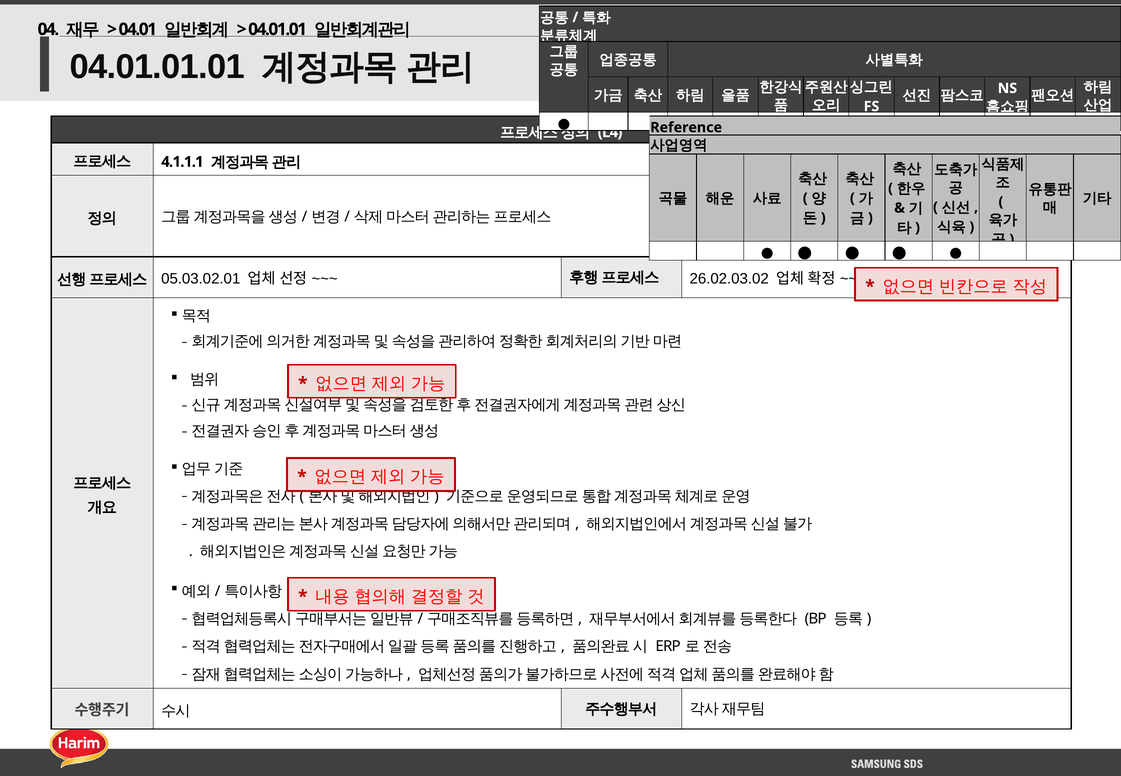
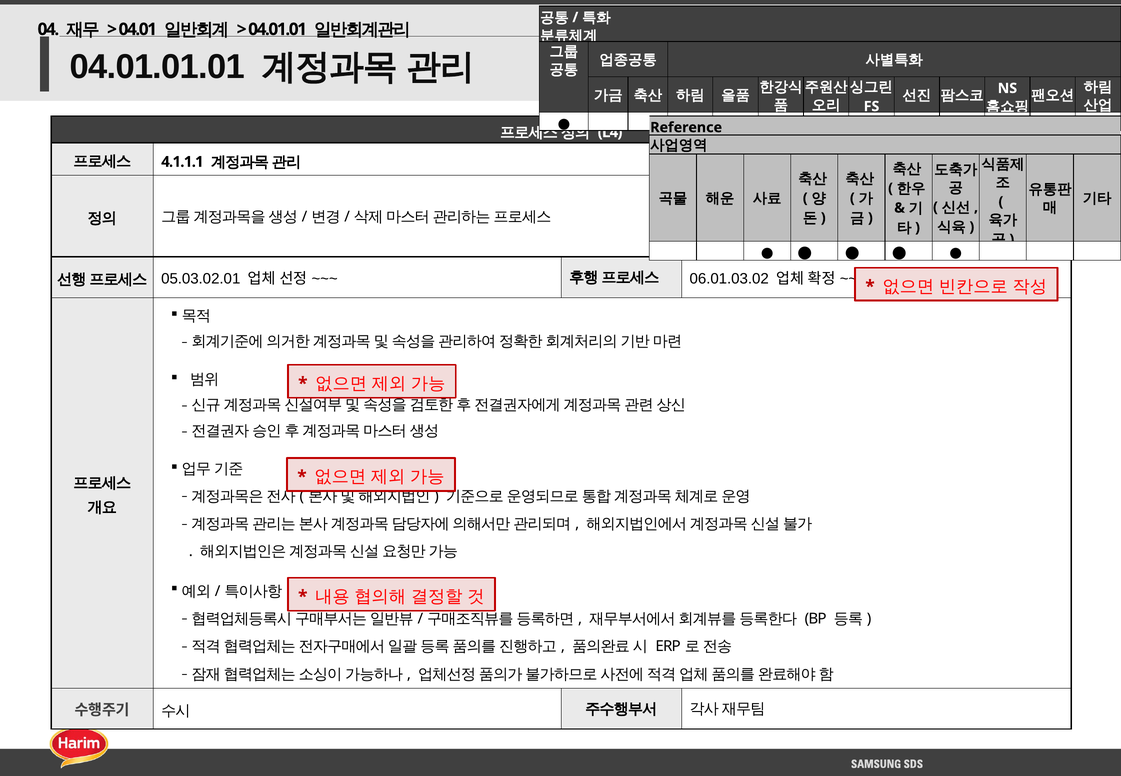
26.02.03.02: 26.02.03.02 -> 06.01.03.02
